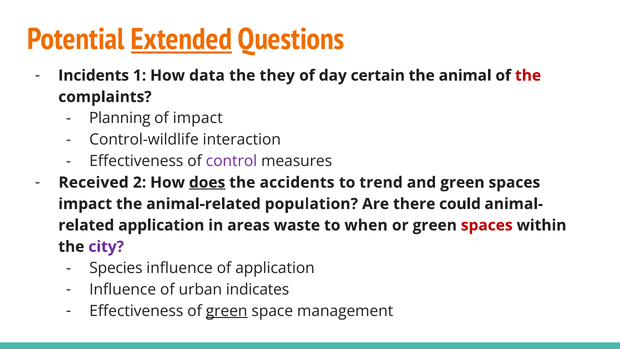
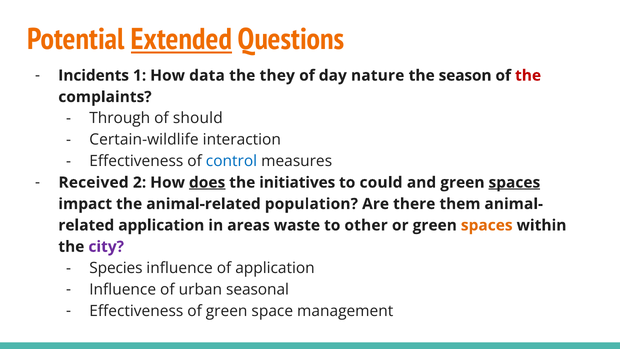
certain: certain -> nature
animal: animal -> season
Planning: Planning -> Through
of impact: impact -> should
Control-wildlife: Control-wildlife -> Certain-wildlife
control colour: purple -> blue
accidents: accidents -> initiatives
trend: trend -> could
spaces at (514, 182) underline: none -> present
could: could -> them
when: when -> other
spaces at (487, 225) colour: red -> orange
indicates: indicates -> seasonal
green at (227, 311) underline: present -> none
